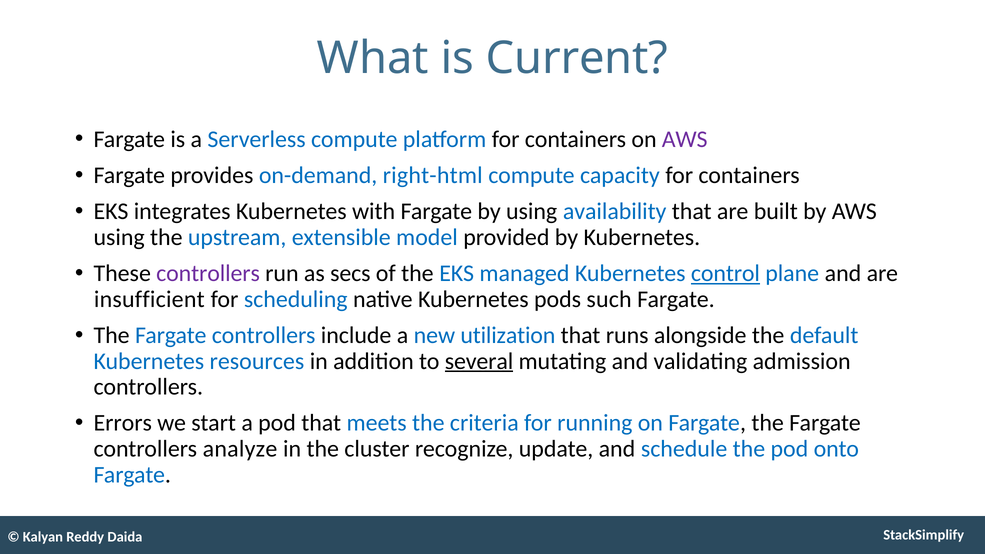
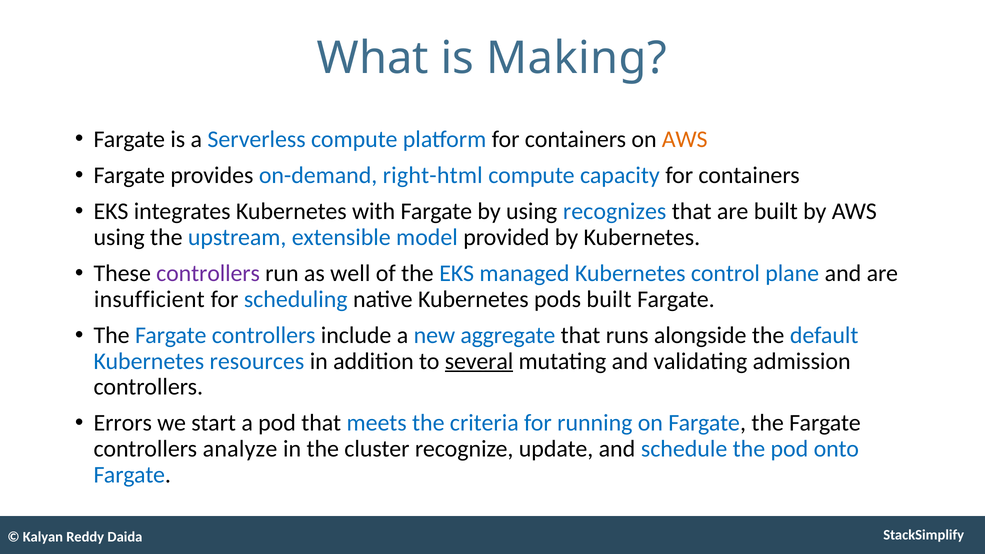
Current: Current -> Making
AWS at (685, 139) colour: purple -> orange
availability: availability -> recognizes
secs: secs -> well
control underline: present -> none
pods such: such -> built
utilization: utilization -> aggregate
